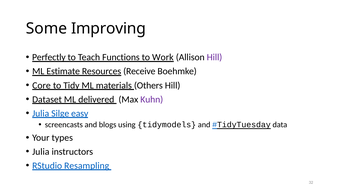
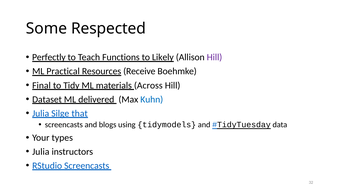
Improving: Improving -> Respected
Work: Work -> Likely
Estimate: Estimate -> Practical
Core: Core -> Final
Others: Others -> Across
Kuhn colour: purple -> blue
easy: easy -> that
RStudio Resampling: Resampling -> Screencasts
